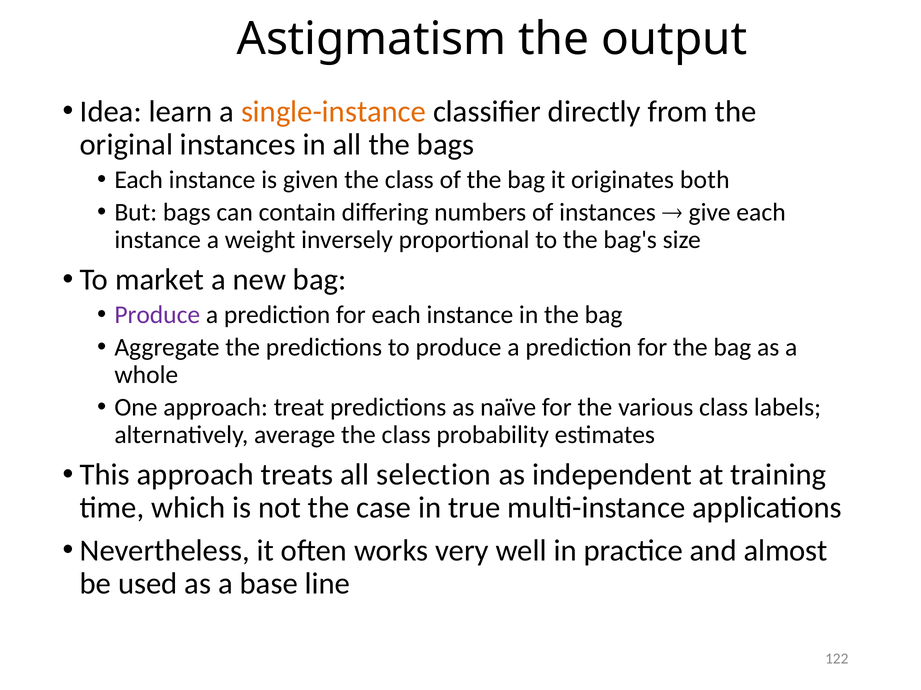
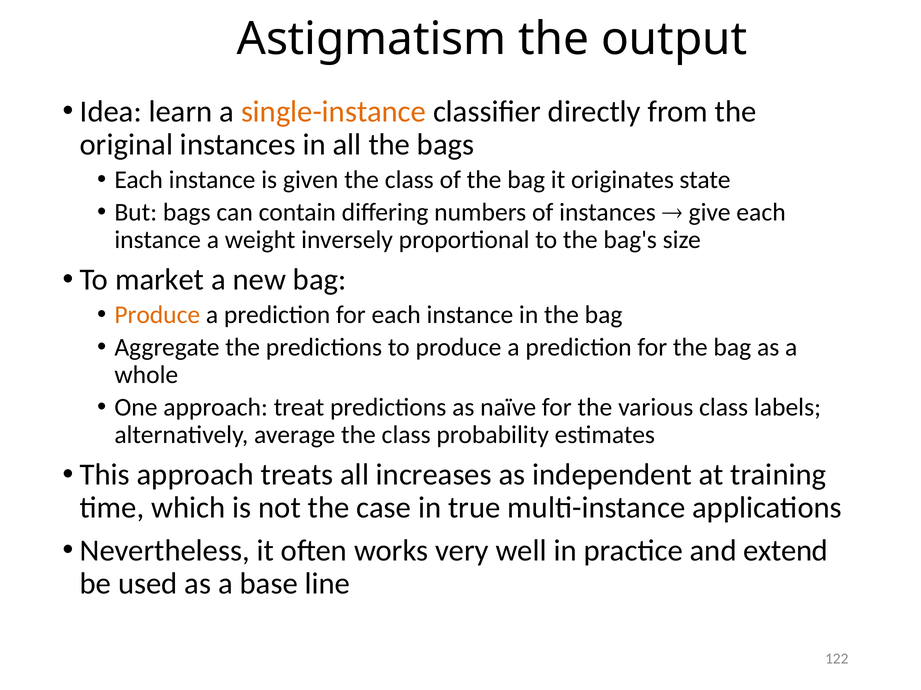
both: both -> state
Produce at (157, 315) colour: purple -> orange
selection: selection -> increases
almost: almost -> extend
